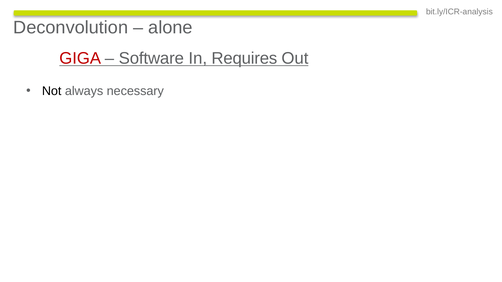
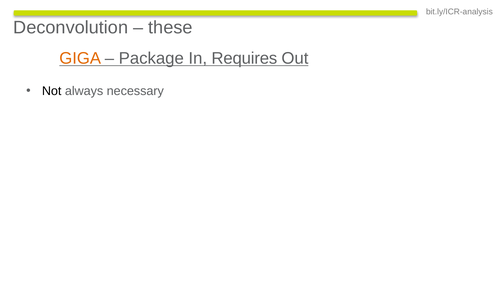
alone: alone -> these
GIGA colour: red -> orange
Software: Software -> Package
